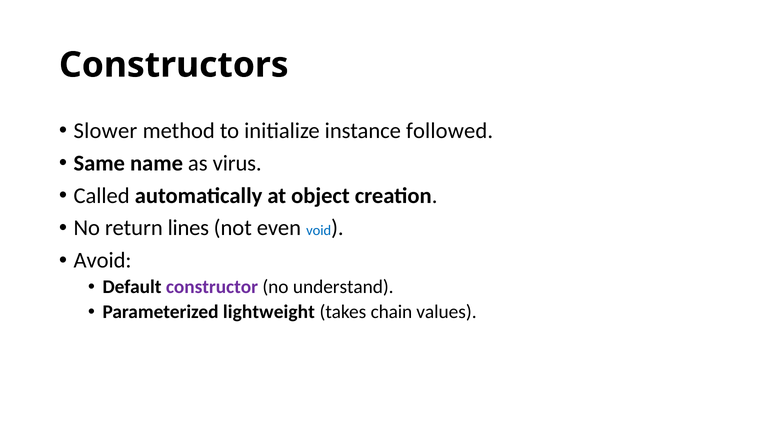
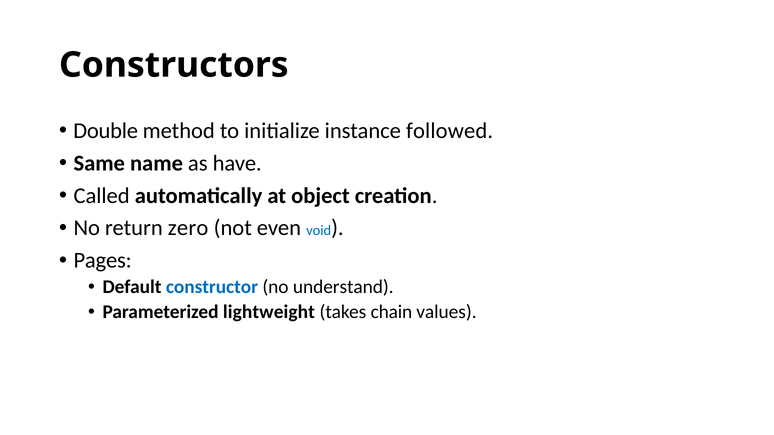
Slower: Slower -> Double
virus: virus -> have
lines: lines -> zero
Avoid: Avoid -> Pages
constructor colour: purple -> blue
